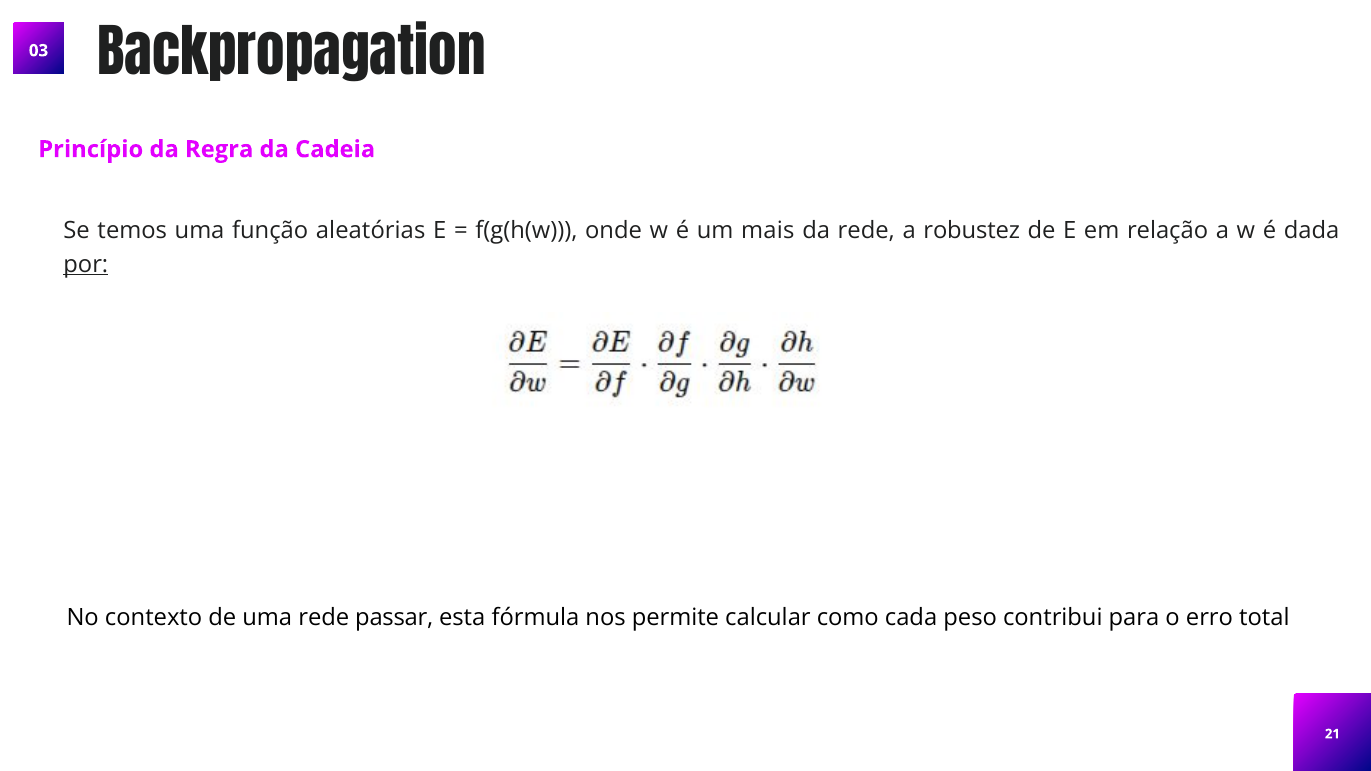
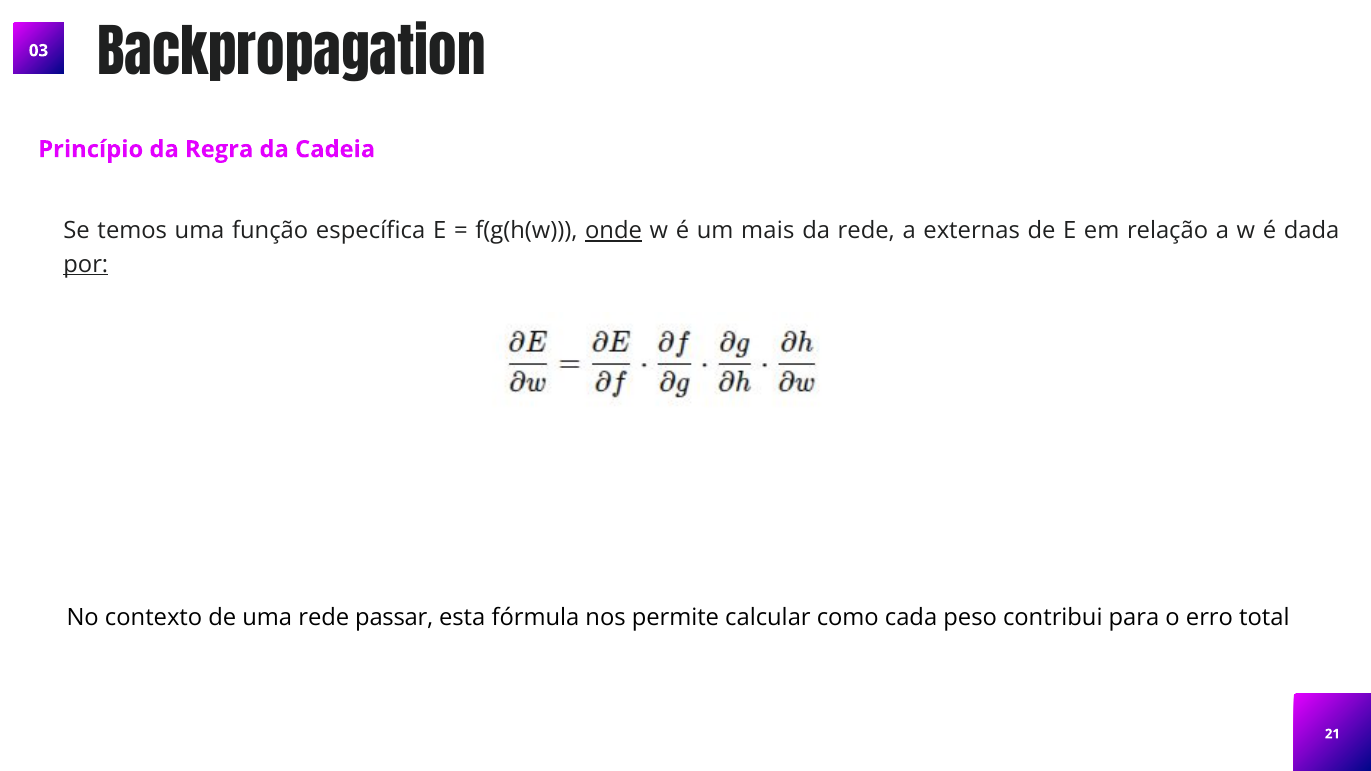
aleatórias: aleatórias -> específica
onde underline: none -> present
robustez: robustez -> externas
